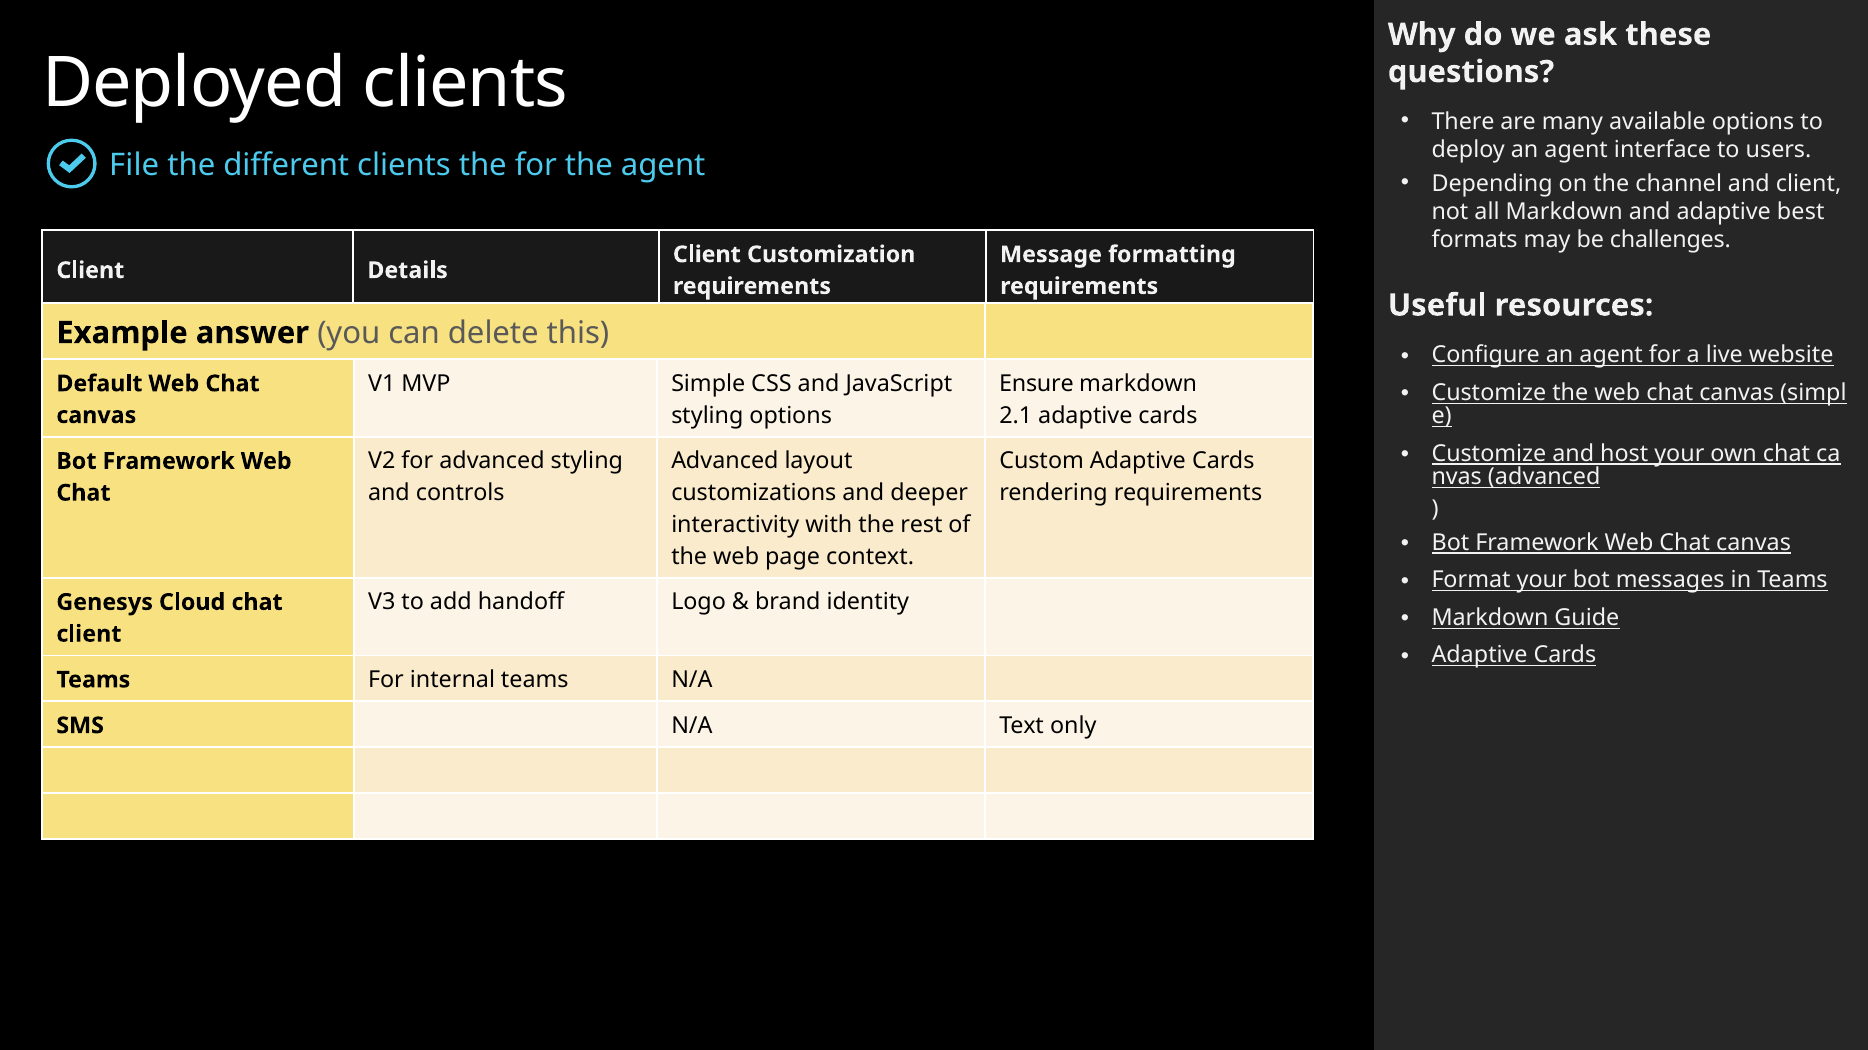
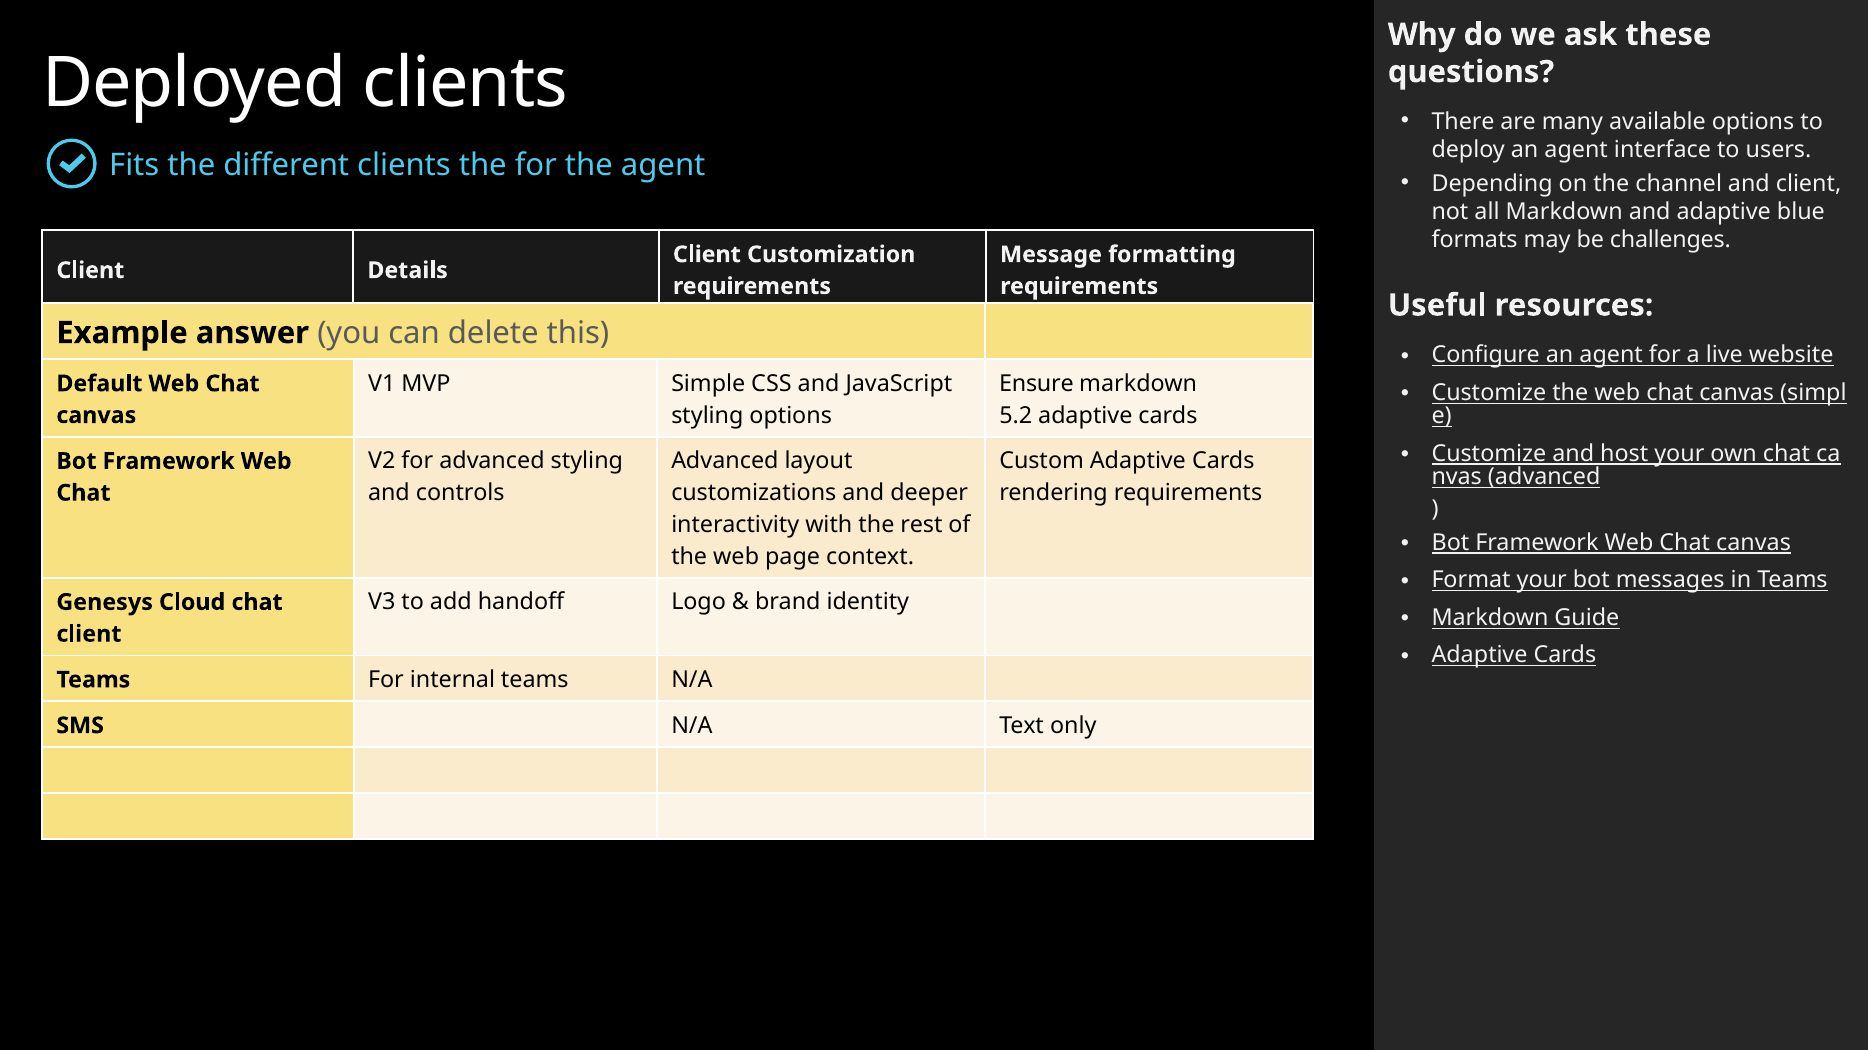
File: File -> Fits
best: best -> blue
2.1: 2.1 -> 5.2
